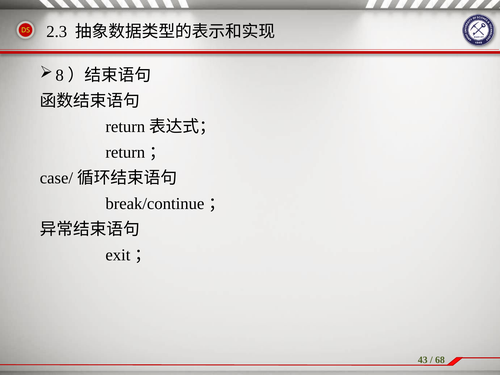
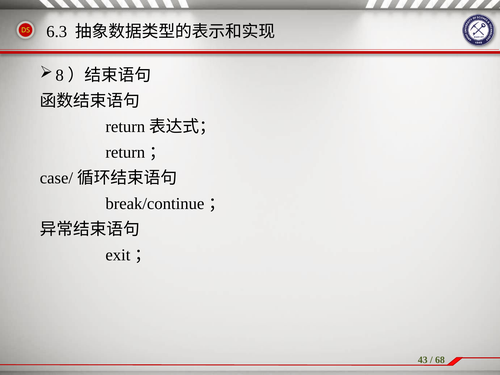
2.3: 2.3 -> 6.3
